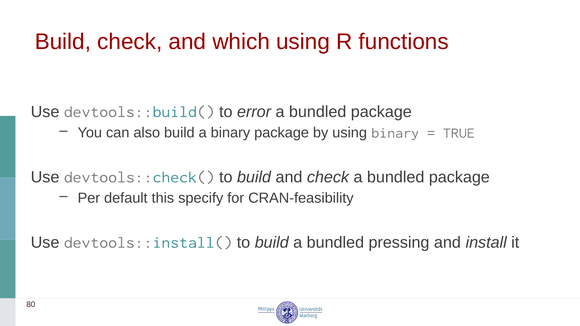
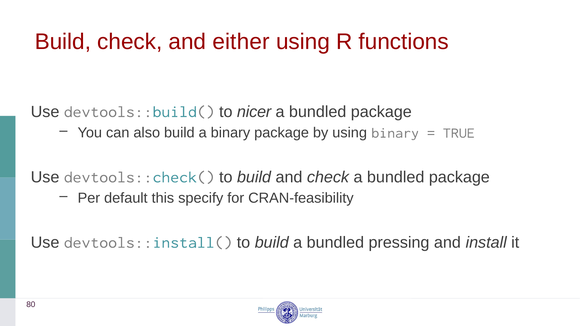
which: which -> either
error: error -> nicer
